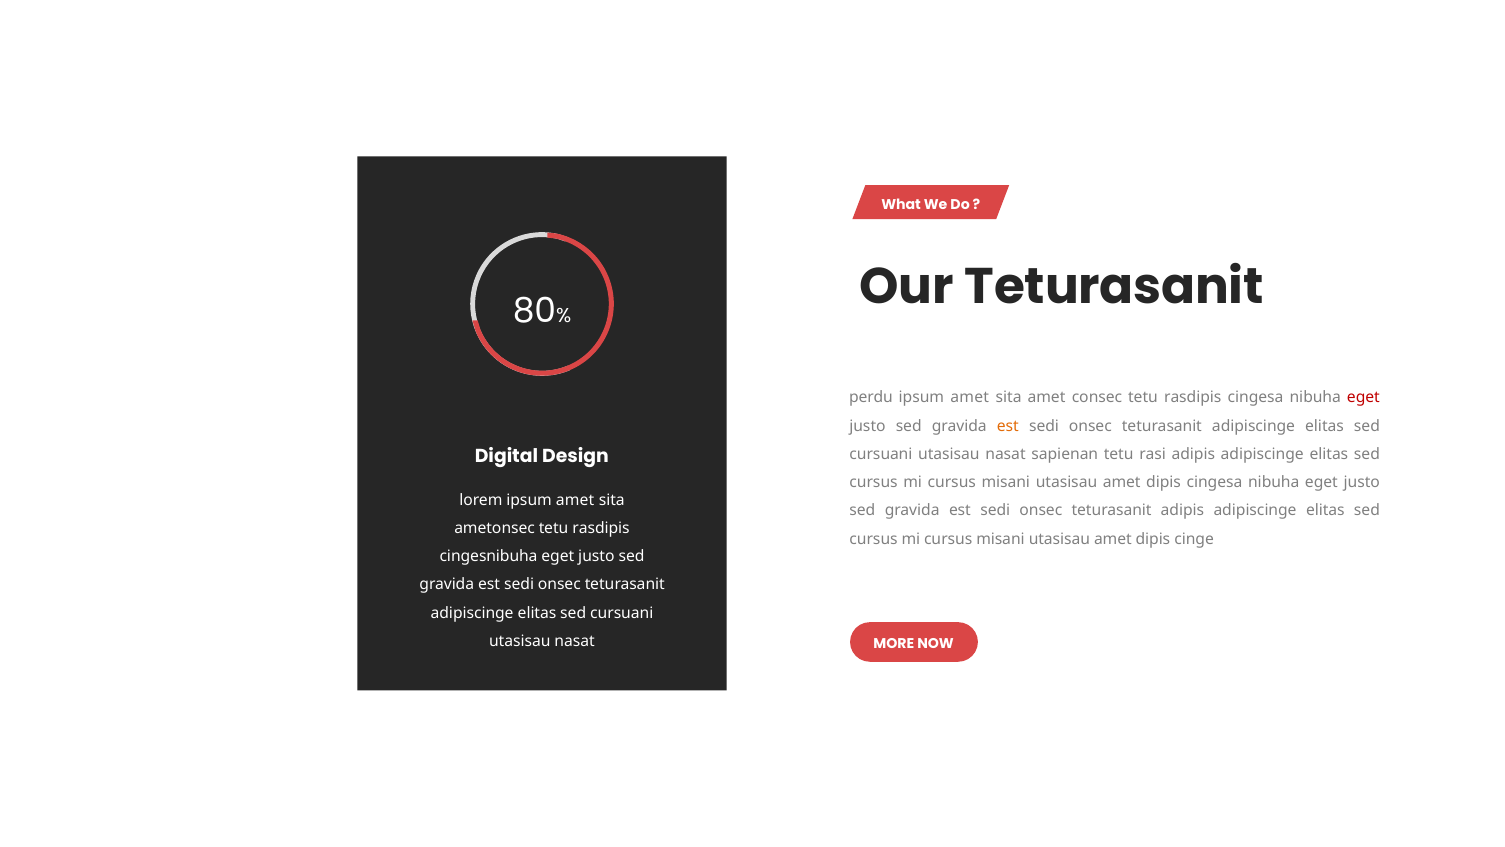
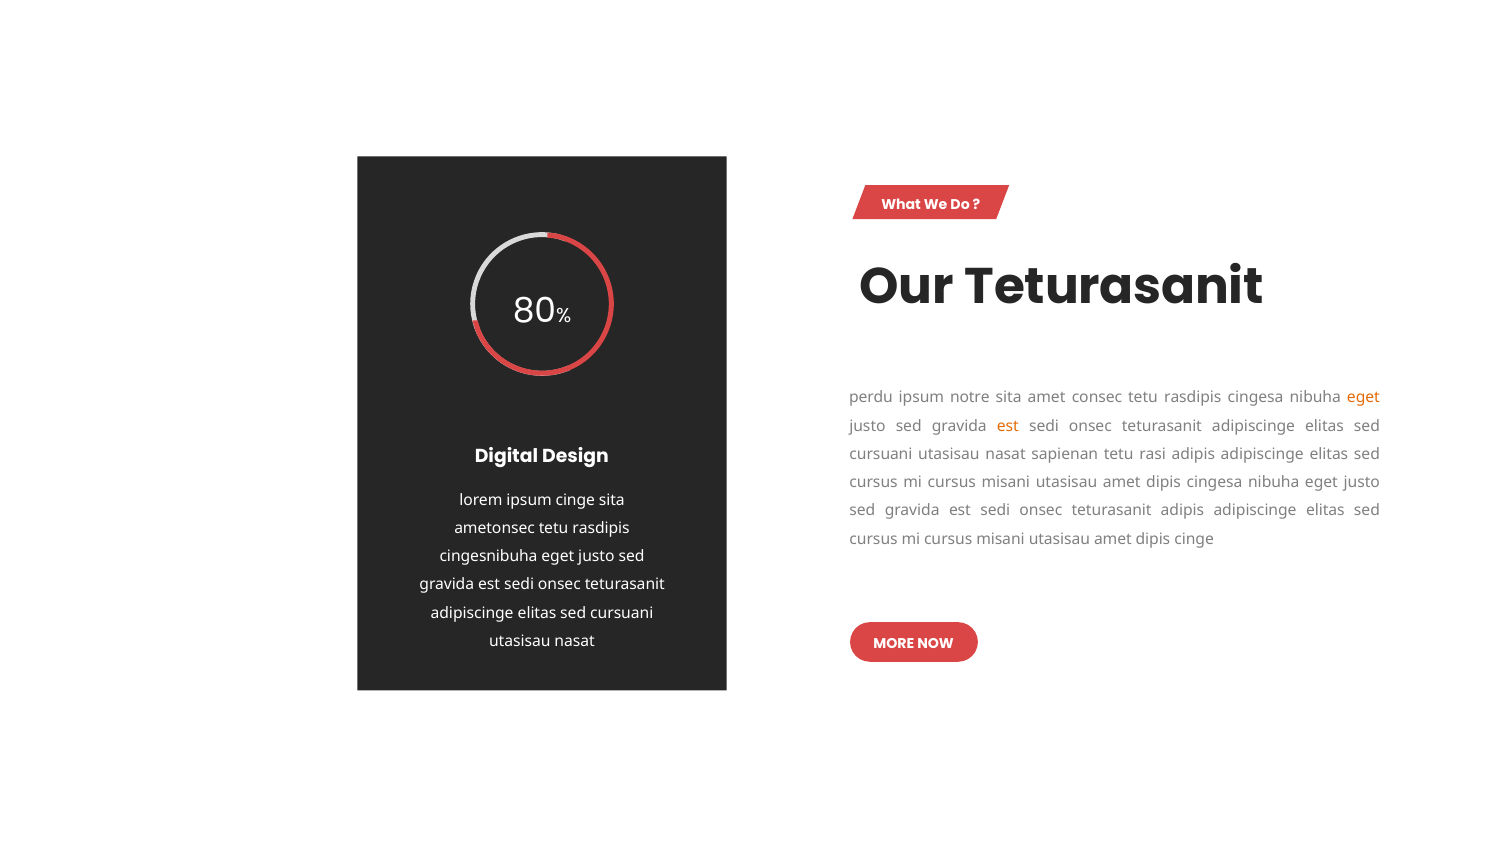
amet at (970, 397): amet -> notre
eget at (1363, 397) colour: red -> orange
lorem ipsum amet: amet -> cinge
